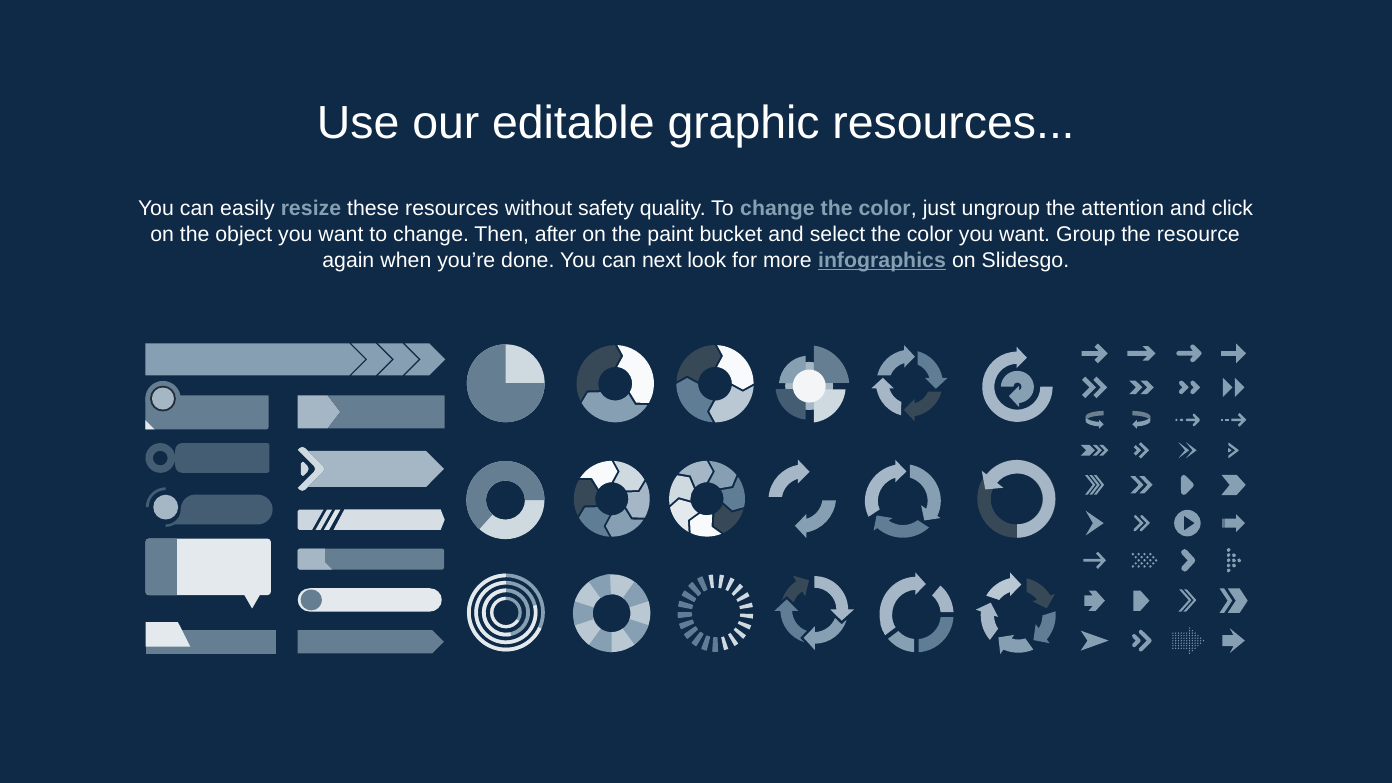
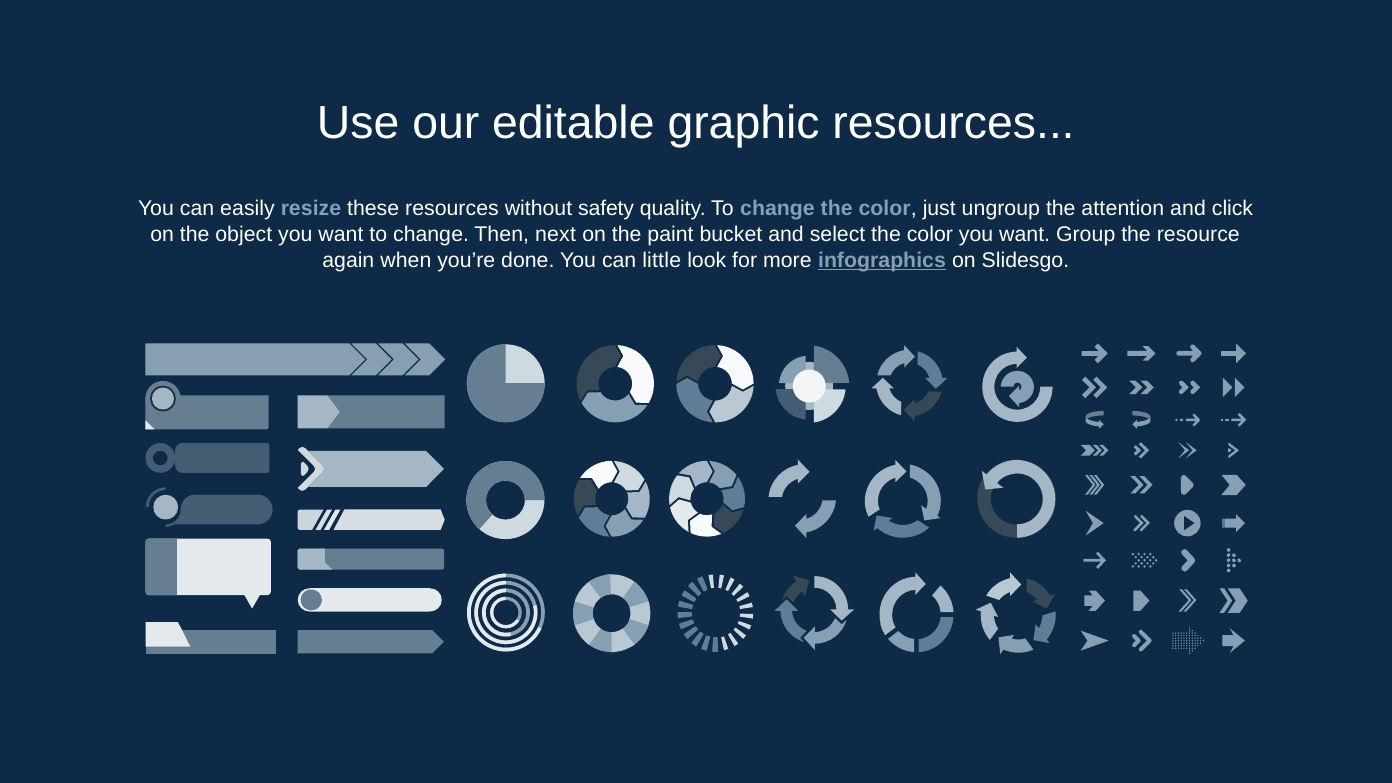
after: after -> next
next: next -> little
